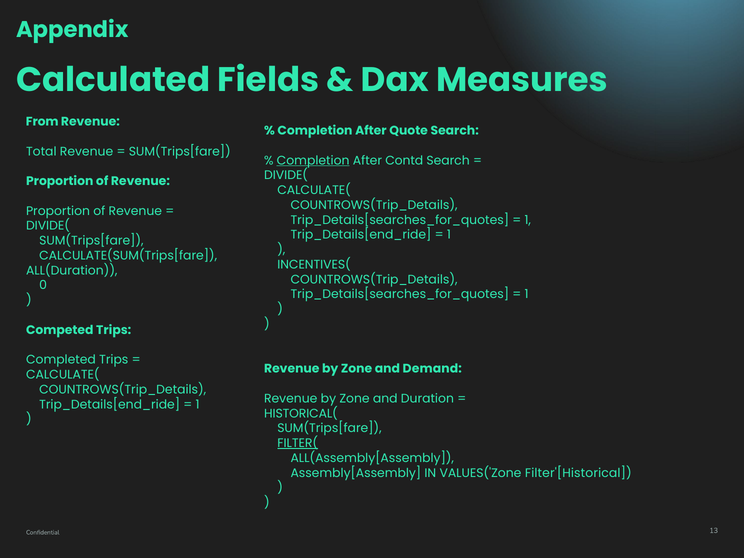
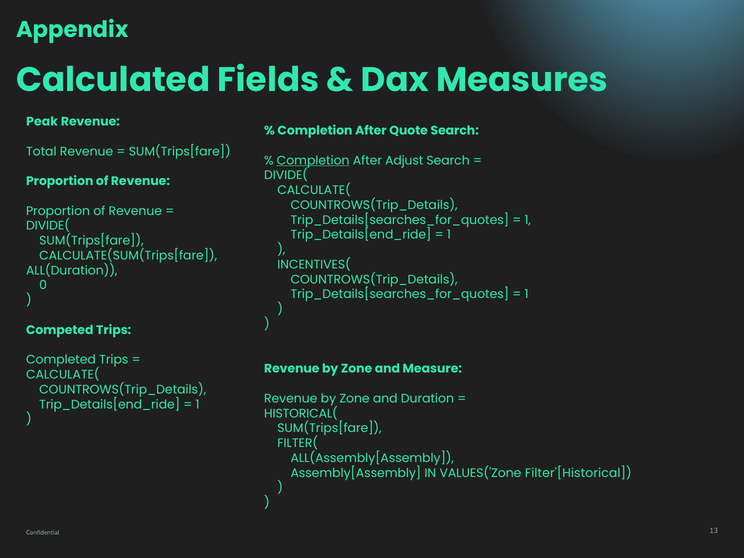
From: From -> Peak
Contd: Contd -> Adjust
Demand: Demand -> Measure
FILTER( underline: present -> none
